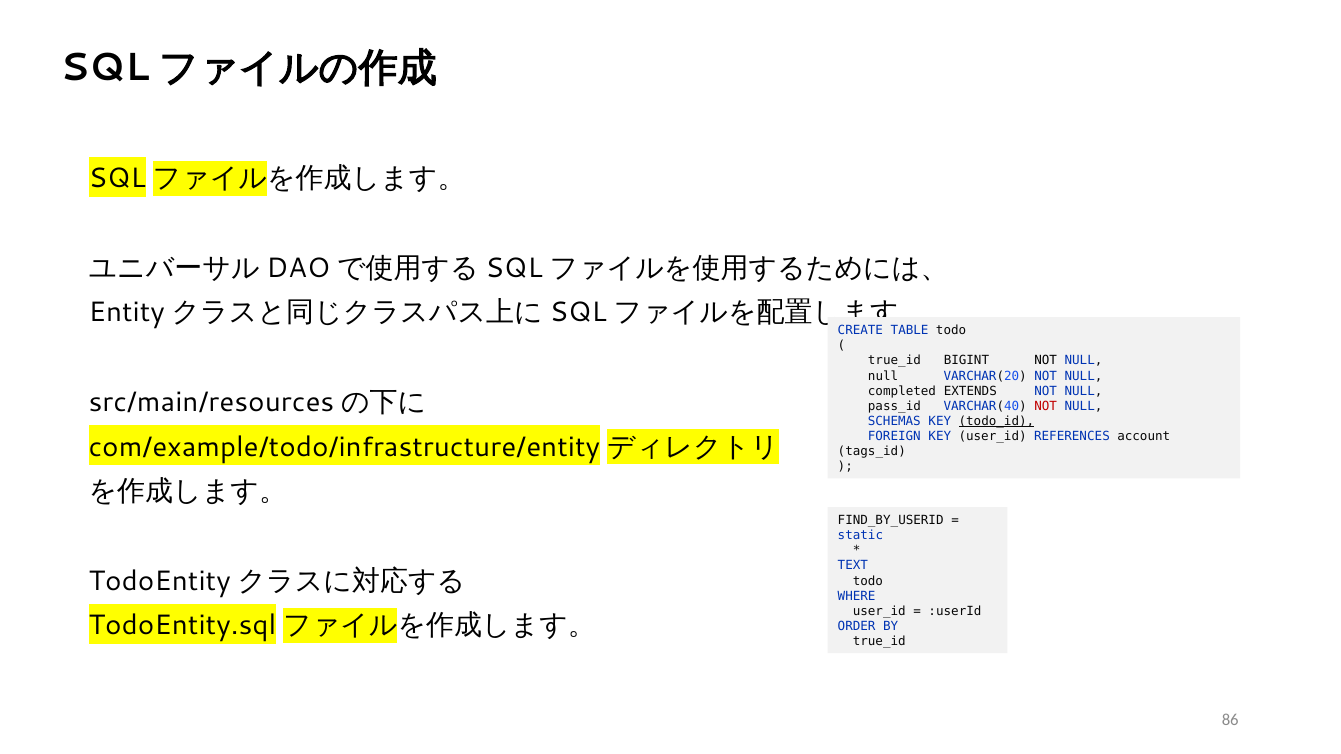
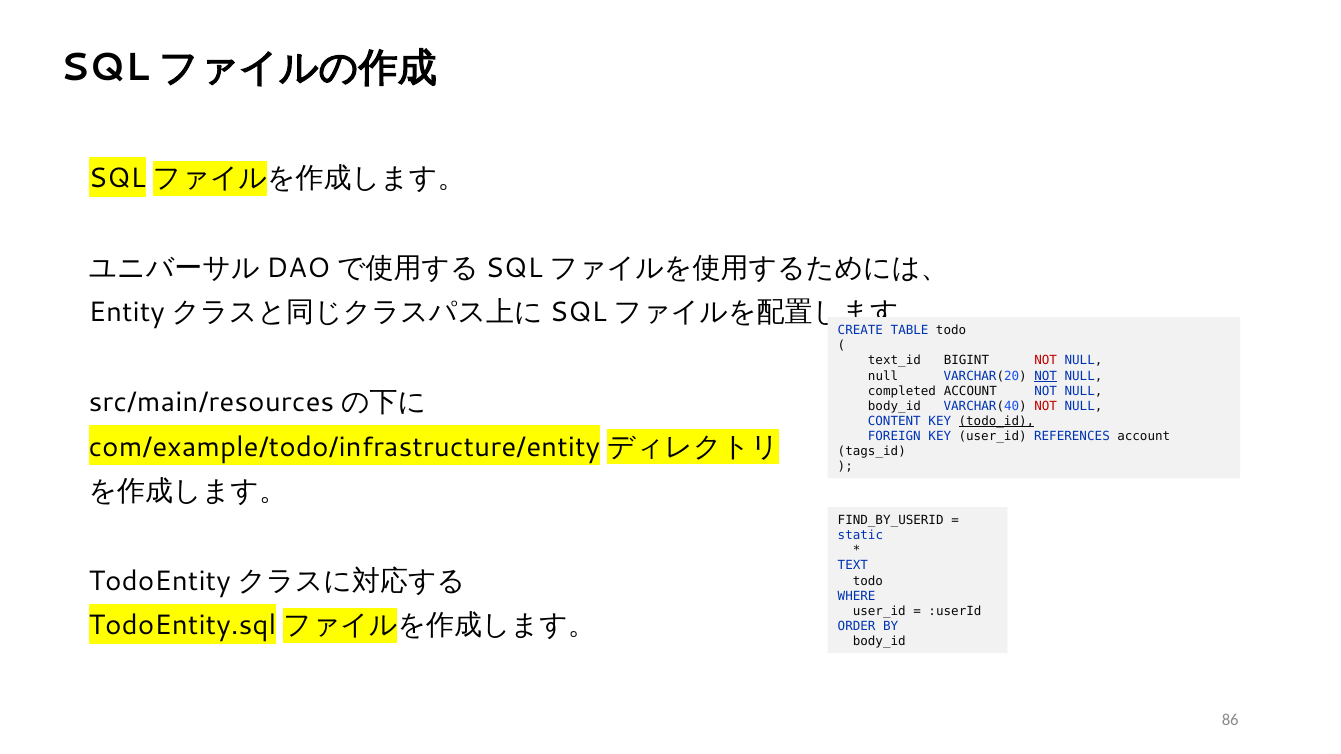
true_id at (894, 361): true_id -> text_id
NOT at (1046, 361) colour: black -> red
NOT at (1046, 376) underline: none -> present
completed EXTENDS: EXTENDS -> ACCOUNT
pass_id at (894, 406): pass_id -> body_id
SCHEMAS: SCHEMAS -> CONTENT
true_id at (879, 642): true_id -> body_id
